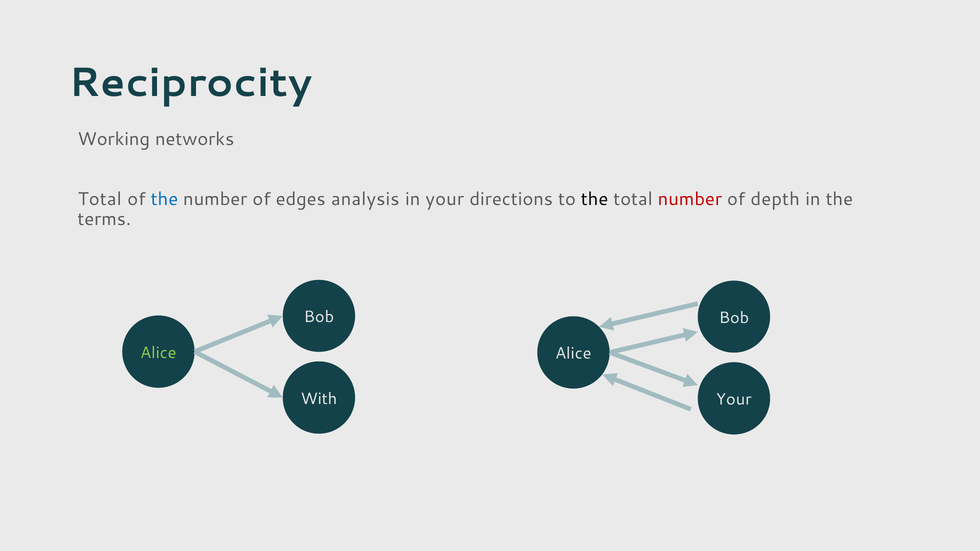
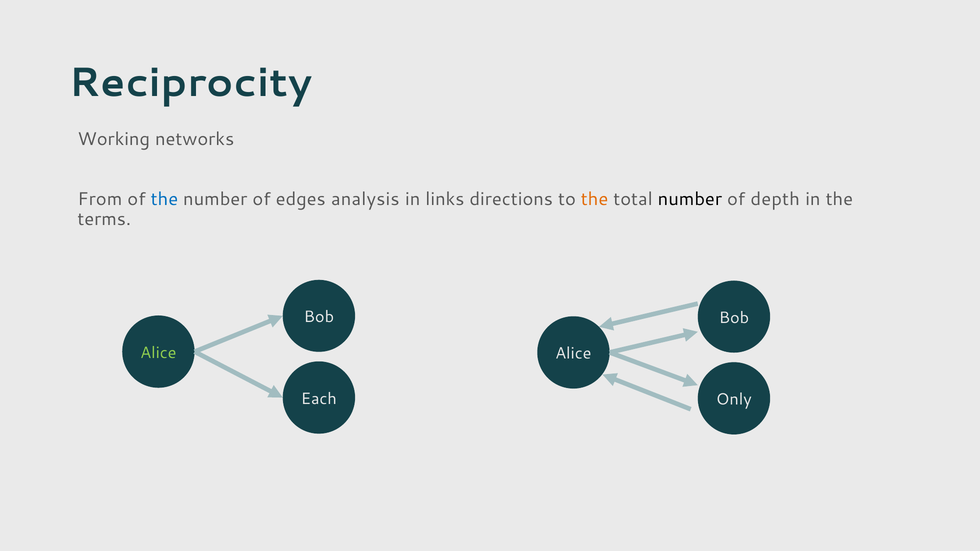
Total at (100, 199): Total -> From
in your: your -> links
the at (595, 199) colour: black -> orange
number at (690, 199) colour: red -> black
With: With -> Each
Your at (734, 400): Your -> Only
